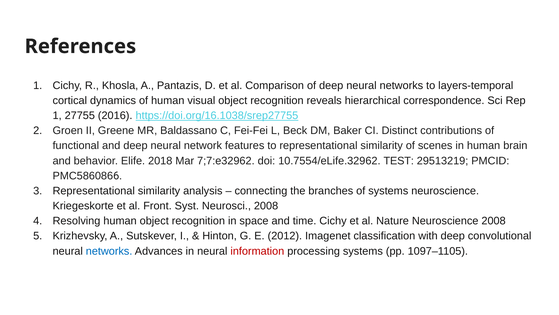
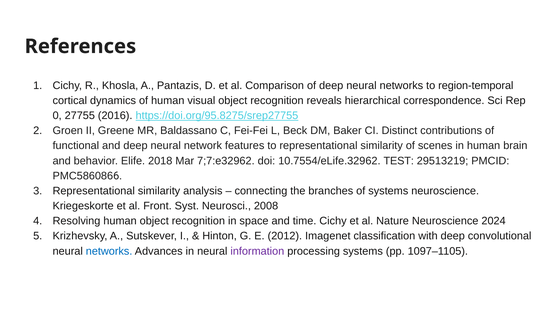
layers-temporal: layers-temporal -> region-temporal
1 at (57, 115): 1 -> 0
https://doi.org/16.1038/srep27755: https://doi.org/16.1038/srep27755 -> https://doi.org/95.8275/srep27755
Neuroscience 2008: 2008 -> 2024
information colour: red -> purple
